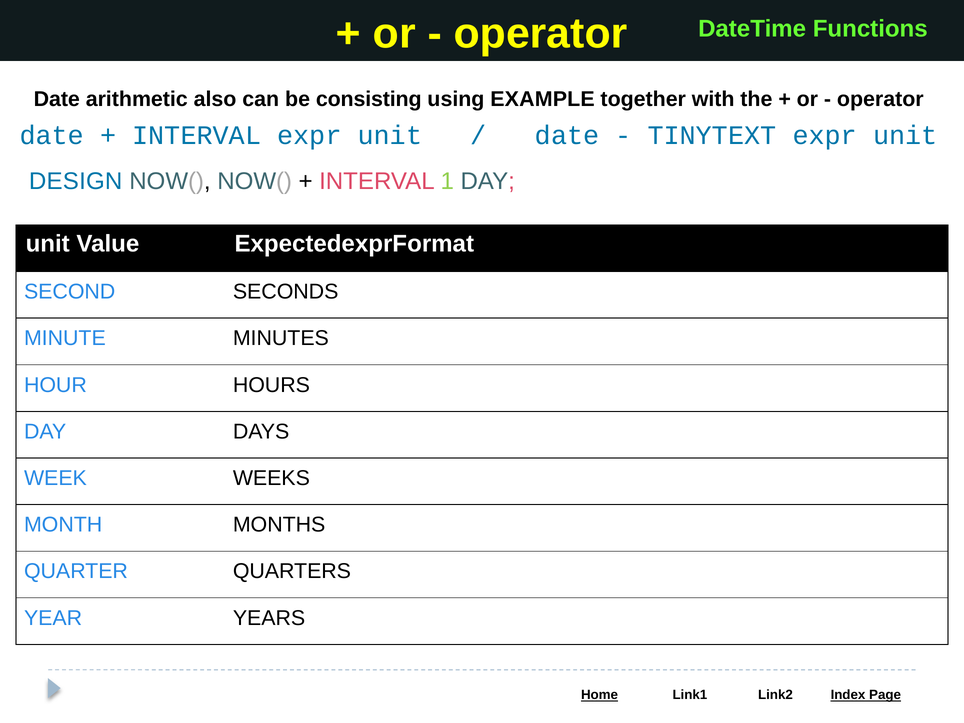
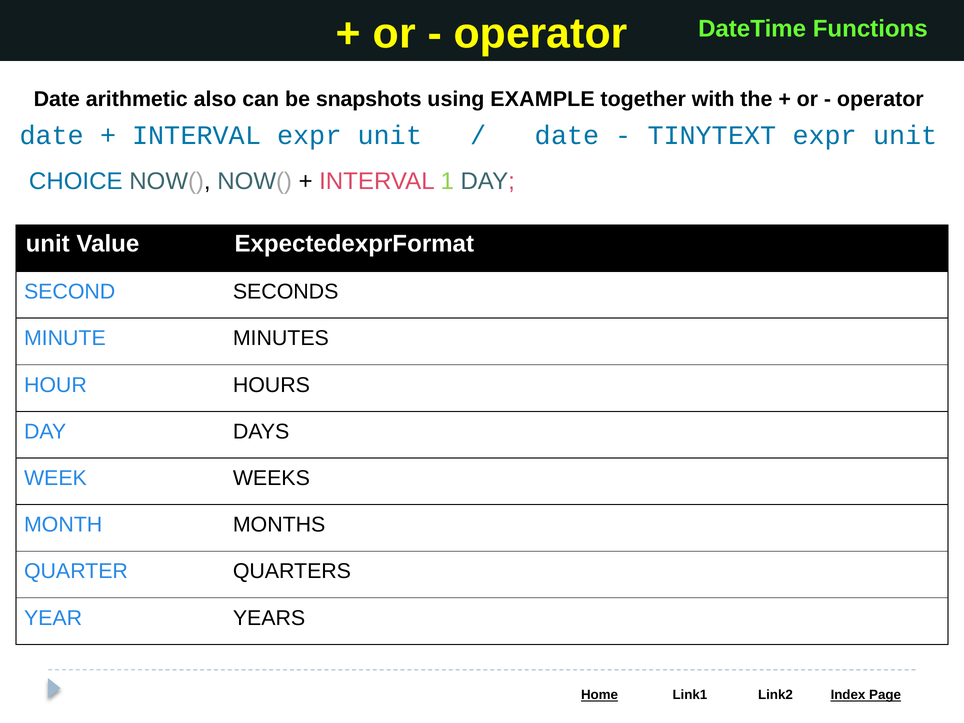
consisting: consisting -> snapshots
DESIGN: DESIGN -> CHOICE
